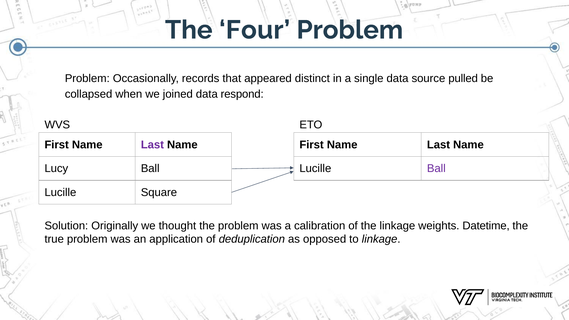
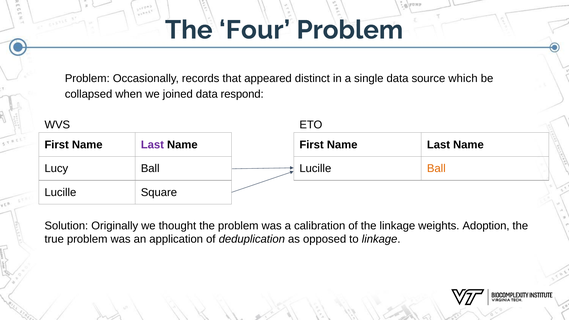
pulled: pulled -> which
Ball at (436, 169) colour: purple -> orange
Datetime: Datetime -> Adoption
